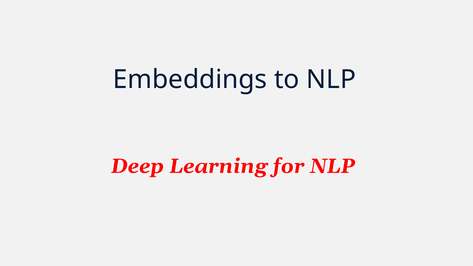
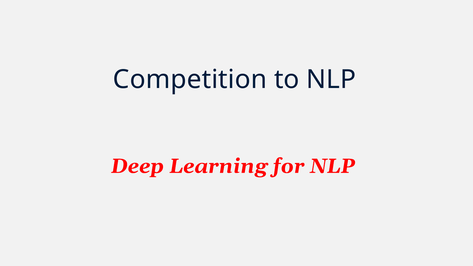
Embeddings: Embeddings -> Competition
